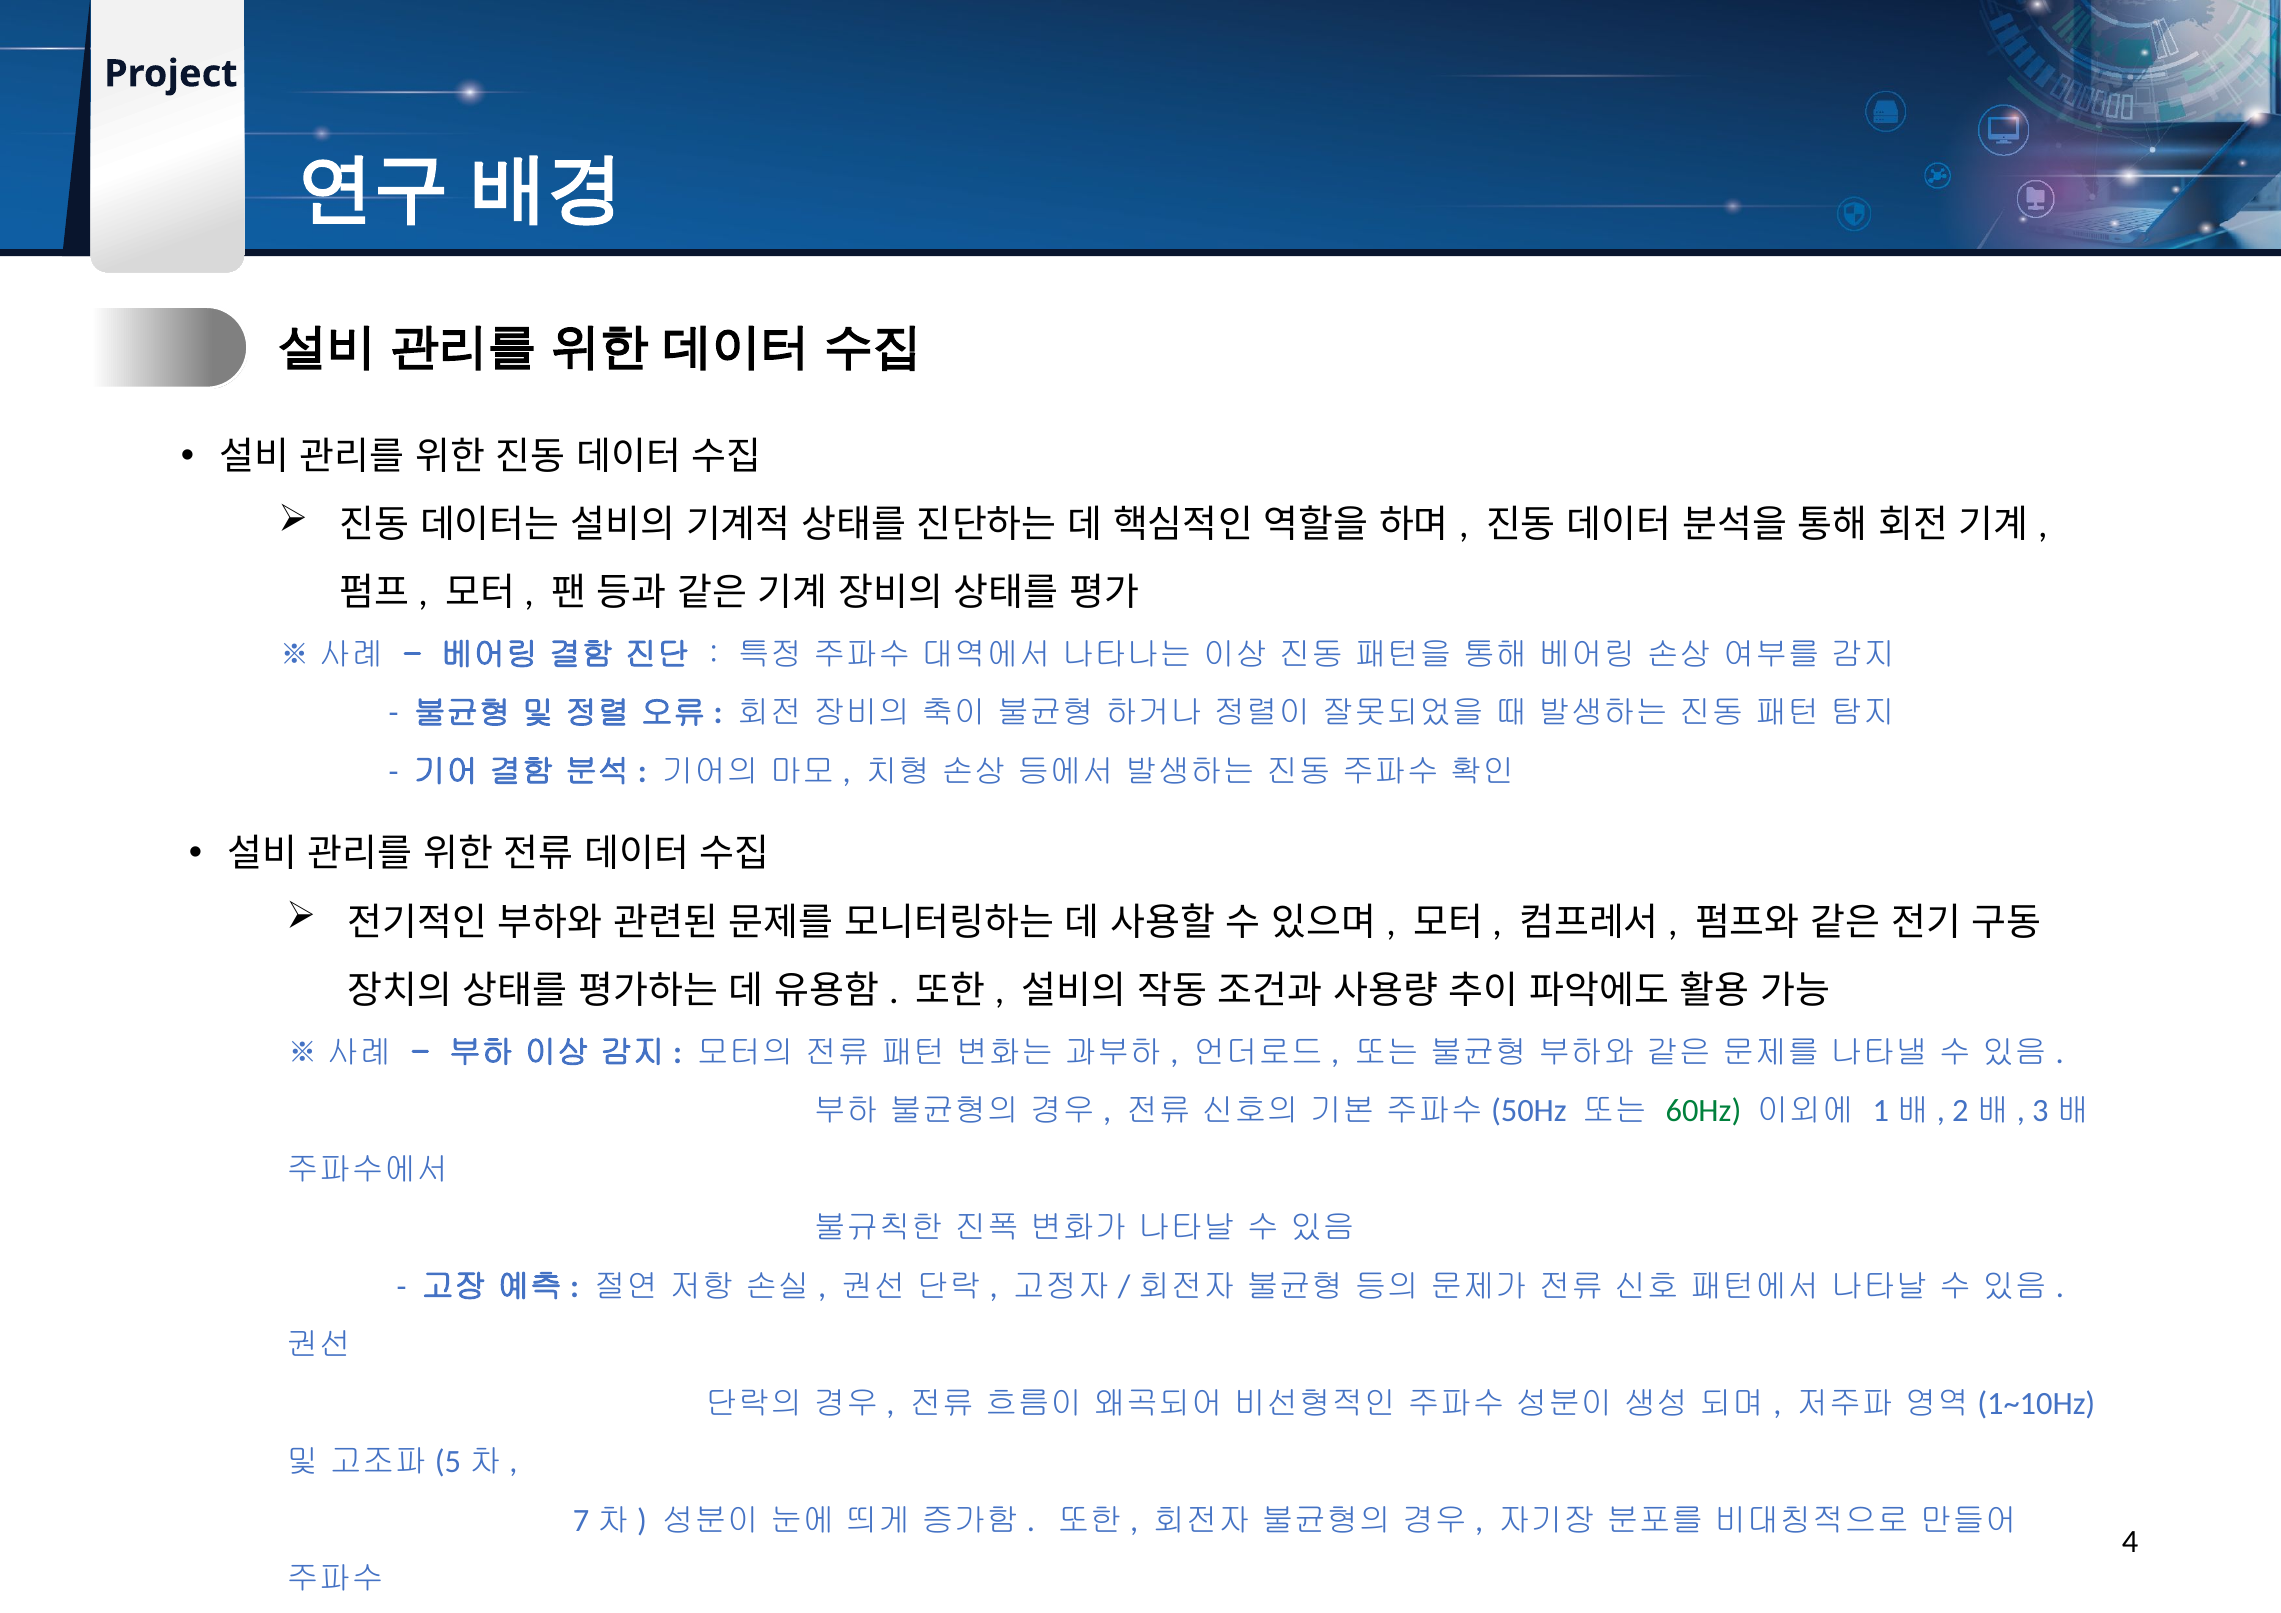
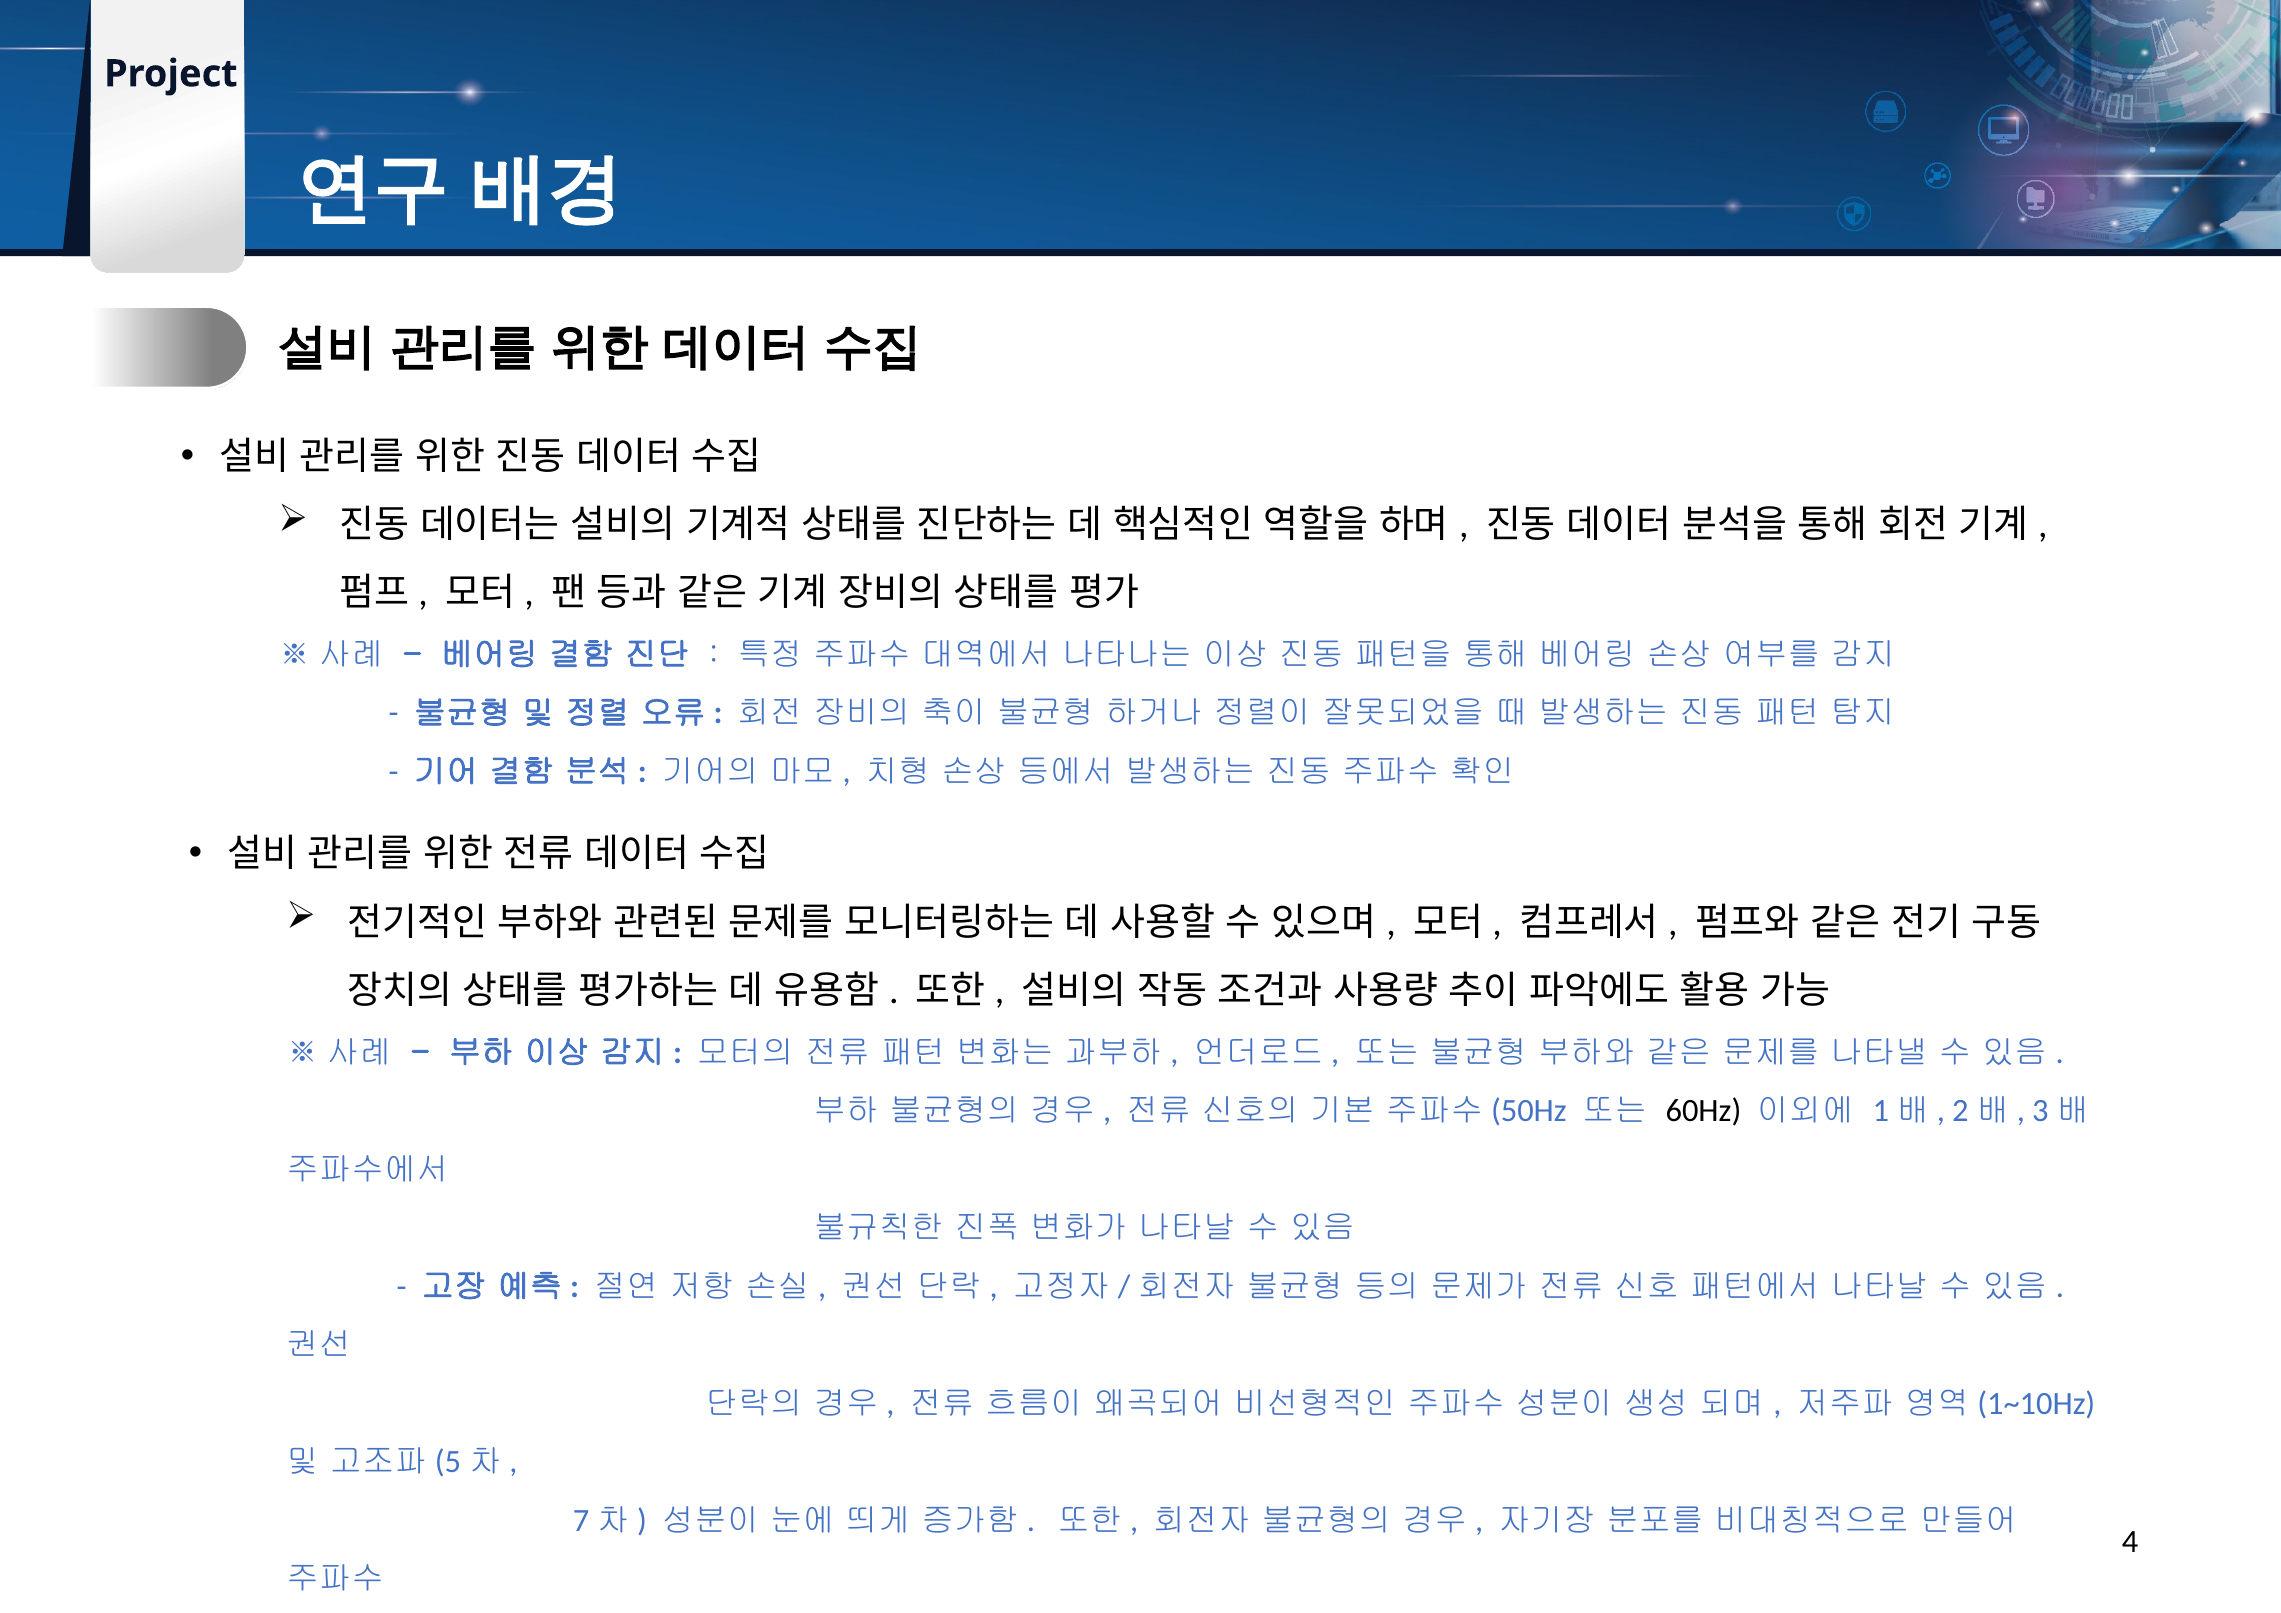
60Hz colour: green -> black
